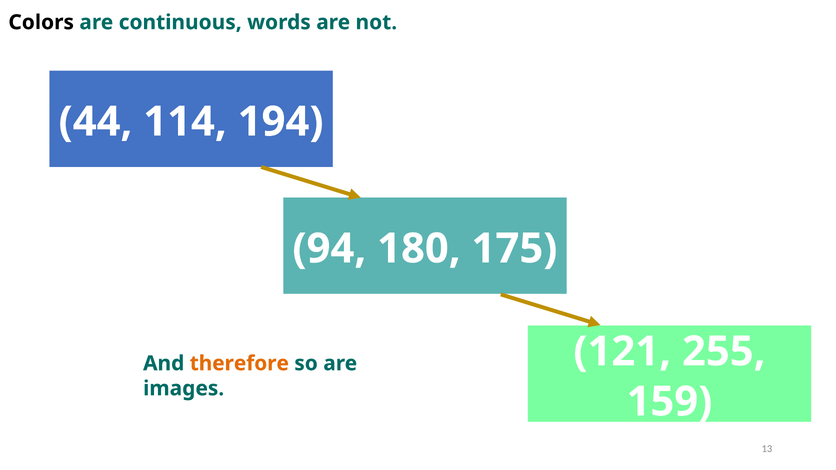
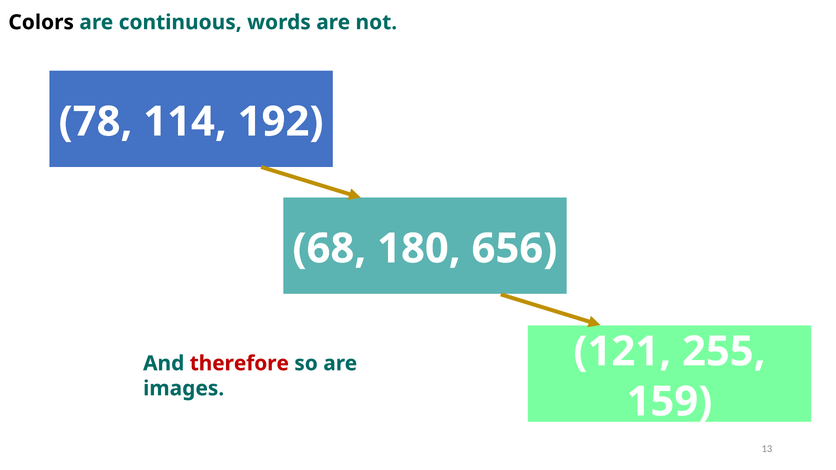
44: 44 -> 78
194: 194 -> 192
94: 94 -> 68
175: 175 -> 656
therefore colour: orange -> red
